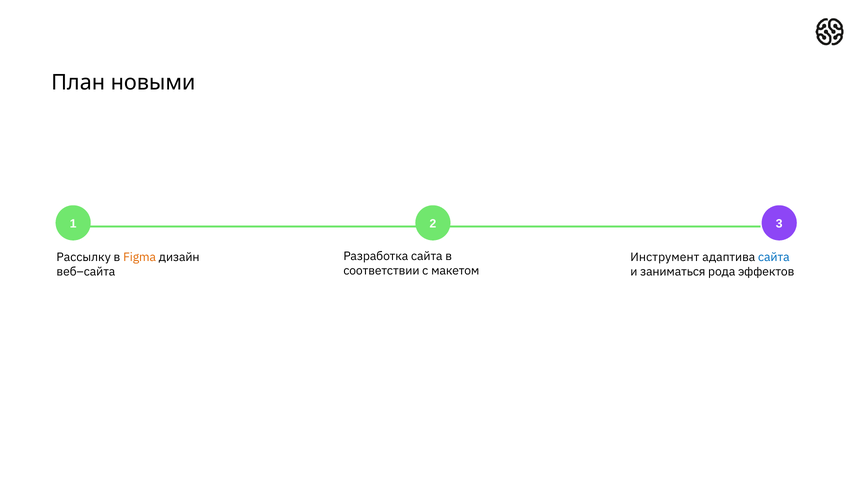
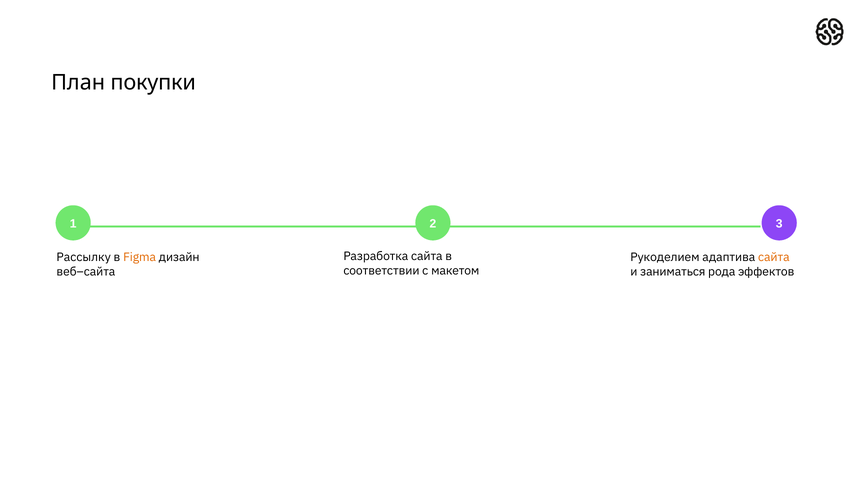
новыми: новыми -> покупки
Инструмент: Инструмент -> Рукоделием
сайта at (774, 257) colour: blue -> orange
